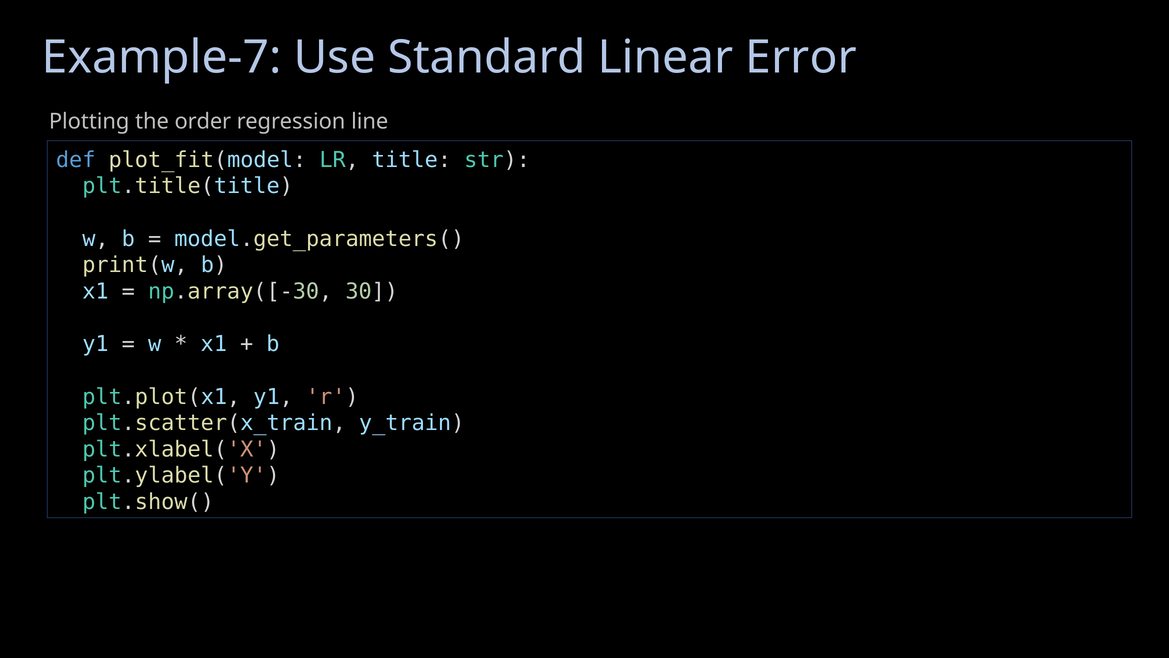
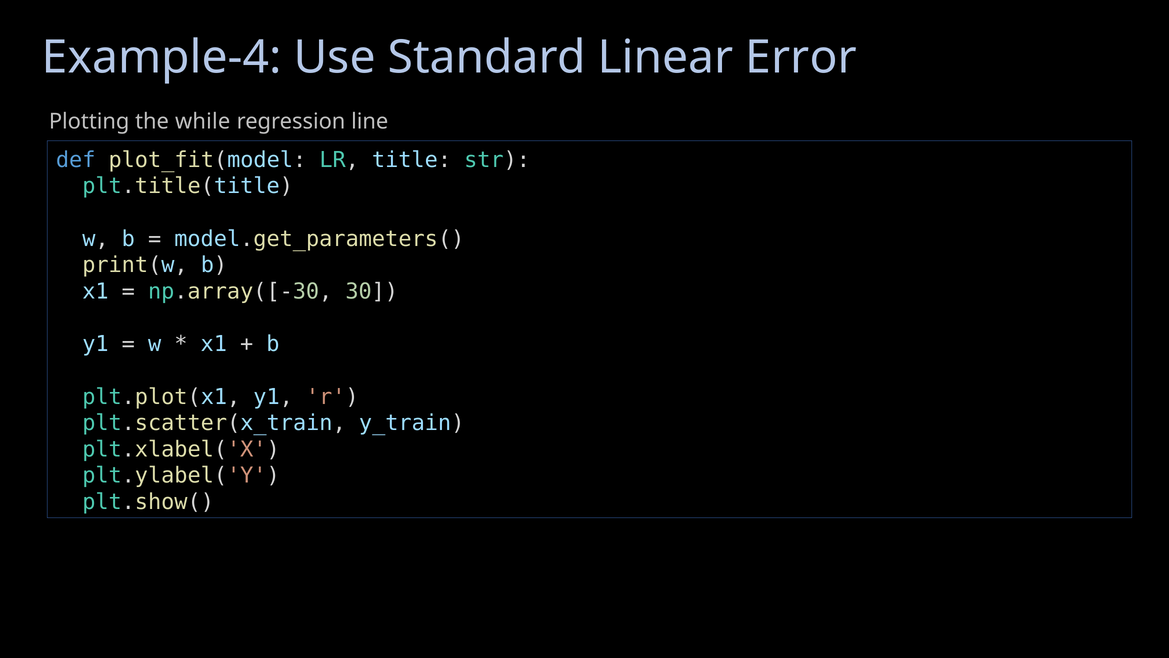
Example-7: Example-7 -> Example-4
order: order -> while
